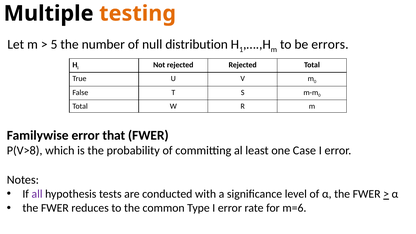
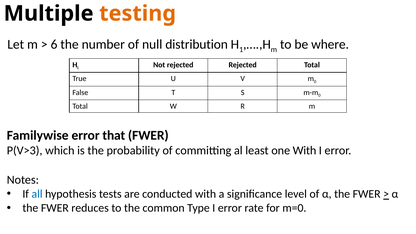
5: 5 -> 6
errors: errors -> where
P(V>8: P(V>8 -> P(V>3
one Case: Case -> With
all colour: purple -> blue
m=6: m=6 -> m=0
